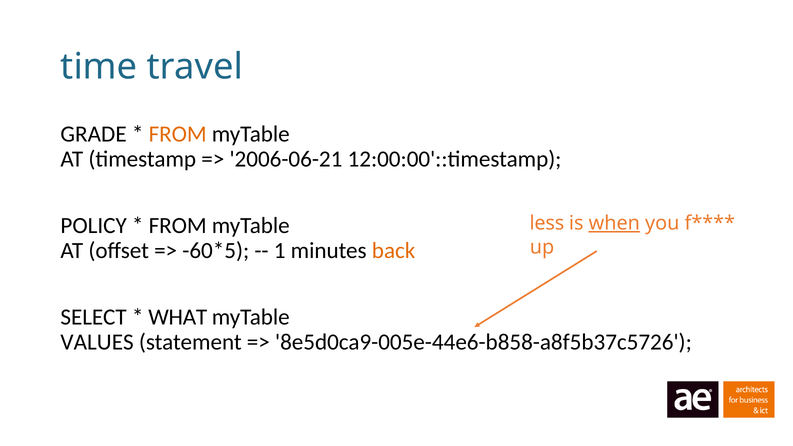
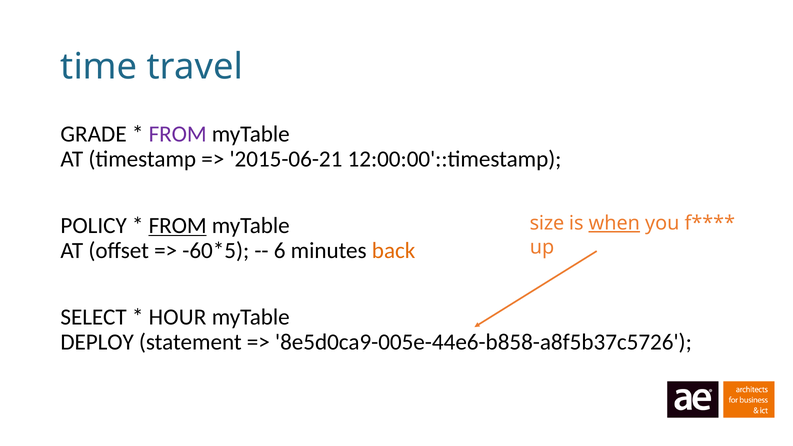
FROM at (178, 134) colour: orange -> purple
2006-06-21: 2006-06-21 -> 2015-06-21
FROM at (178, 226) underline: none -> present
less: less -> size
1: 1 -> 6
WHAT: WHAT -> HOUR
VALUES: VALUES -> DEPLOY
